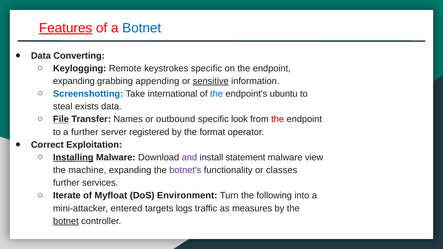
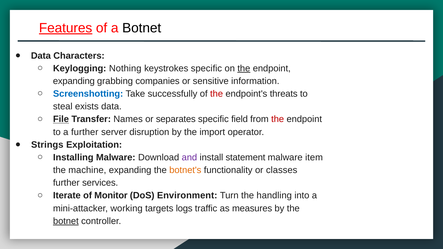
Botnet at (142, 28) colour: blue -> black
Converting: Converting -> Characters
Remote: Remote -> Nothing
the at (244, 68) underline: none -> present
appending: appending -> companies
sensitive underline: present -> none
international: international -> successfully
the at (217, 94) colour: blue -> red
ubuntu: ubuntu -> threats
outbound: outbound -> separates
look: look -> field
registered: registered -> disruption
format: format -> import
Correct: Correct -> Strings
Installing underline: present -> none
view: view -> item
botnet's colour: purple -> orange
Myfloat: Myfloat -> Monitor
following: following -> handling
entered: entered -> working
